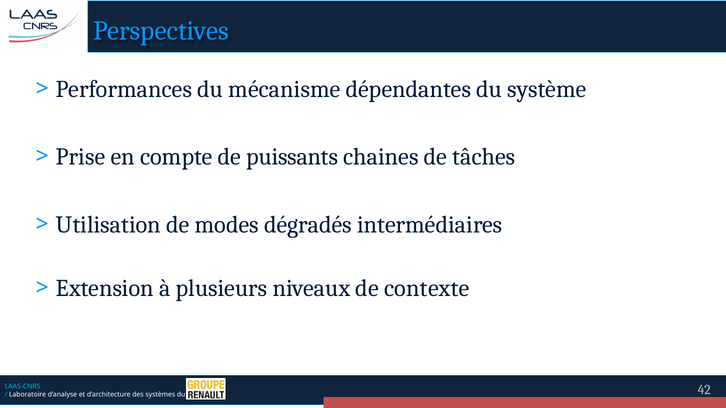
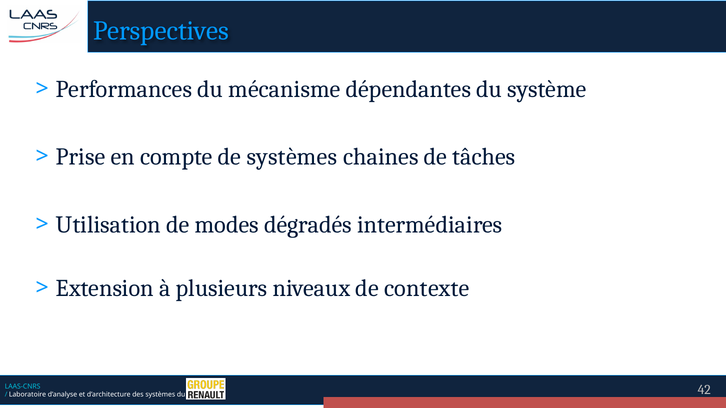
de puissants: puissants -> systèmes
